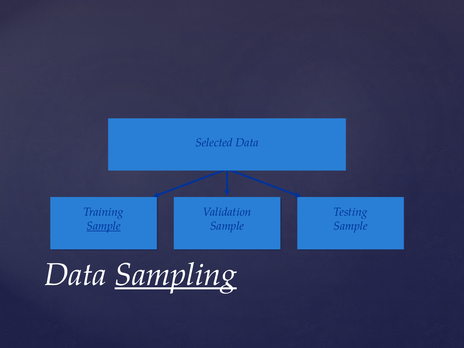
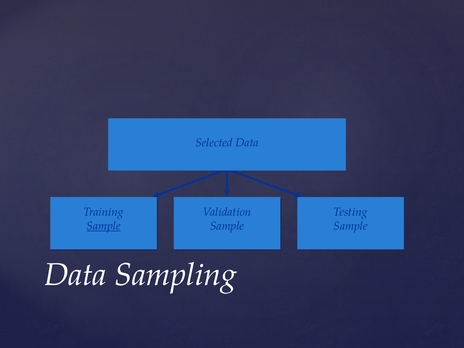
Sampling underline: present -> none
